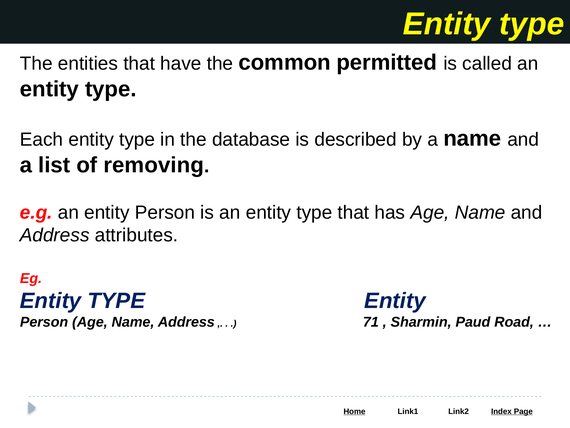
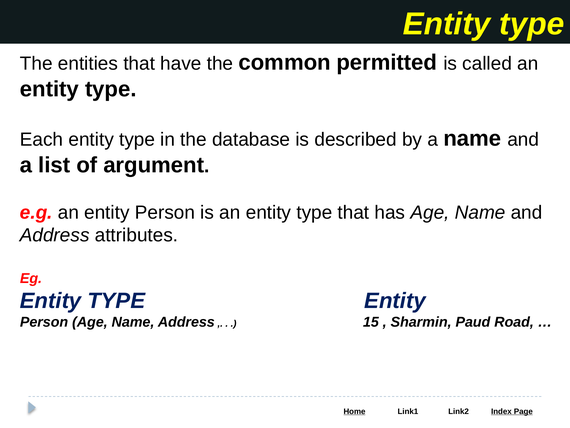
removing: removing -> argument
71: 71 -> 15
